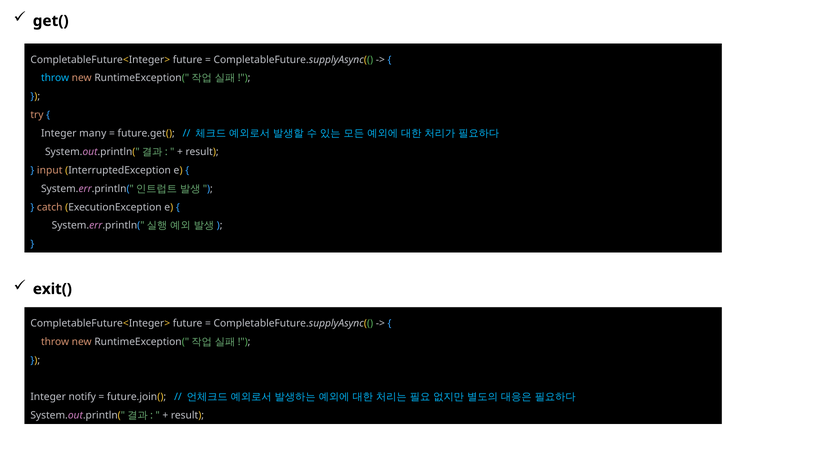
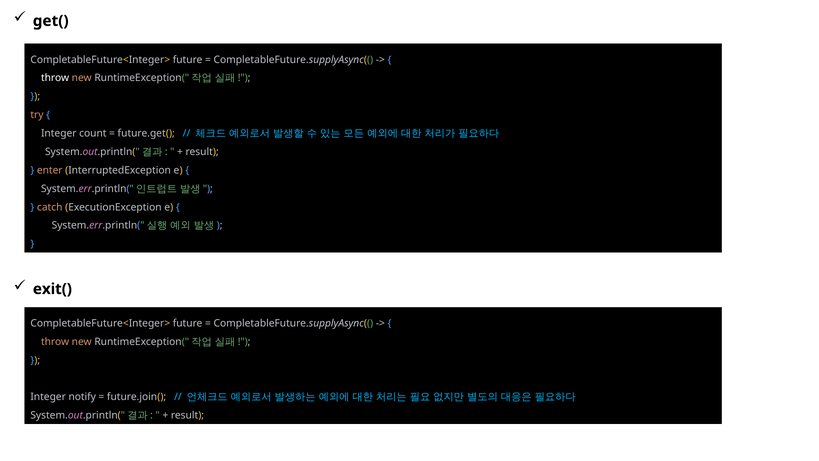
throw at (55, 78) colour: light blue -> white
many: many -> count
input: input -> enter
